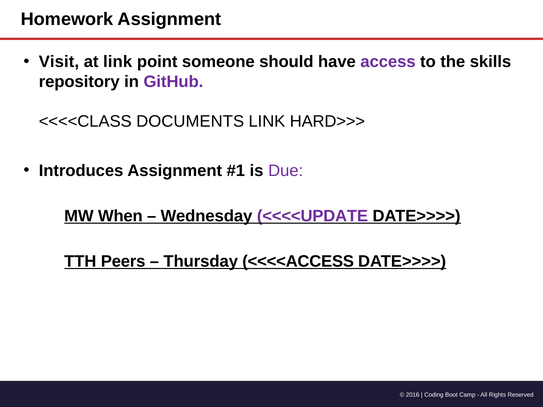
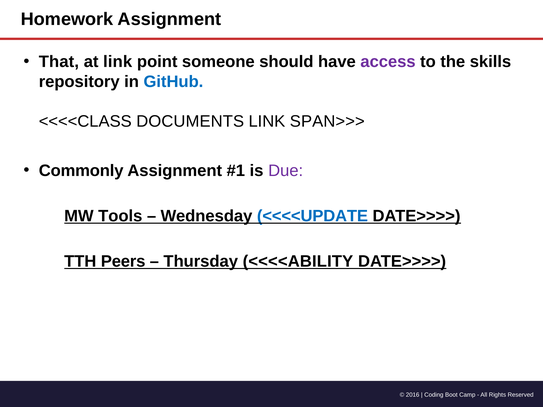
Visit: Visit -> That
GitHub colour: purple -> blue
HARD>>>: HARD>>> -> SPAN>>>
Introduces: Introduces -> Commonly
When: When -> Tools
<<<<UPDATE colour: purple -> blue
<<<<ACCESS: <<<<ACCESS -> <<<<ABILITY
